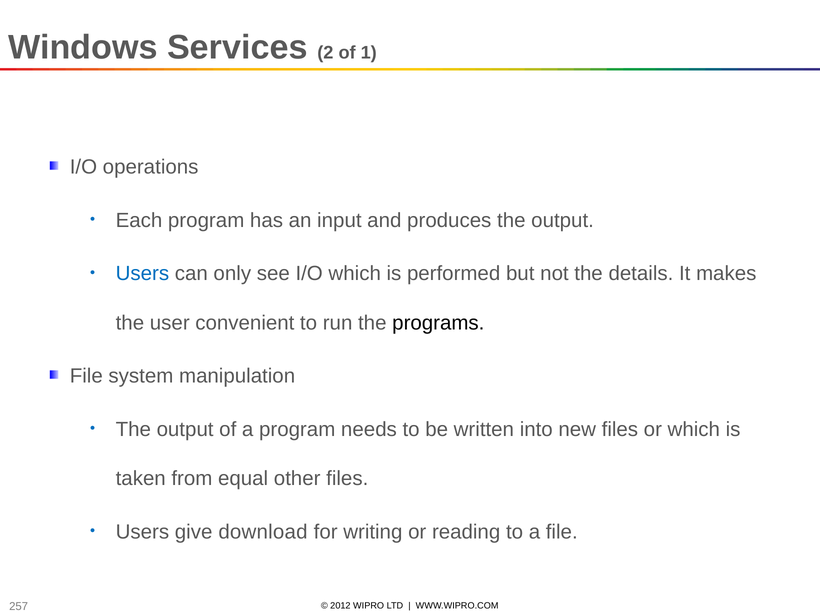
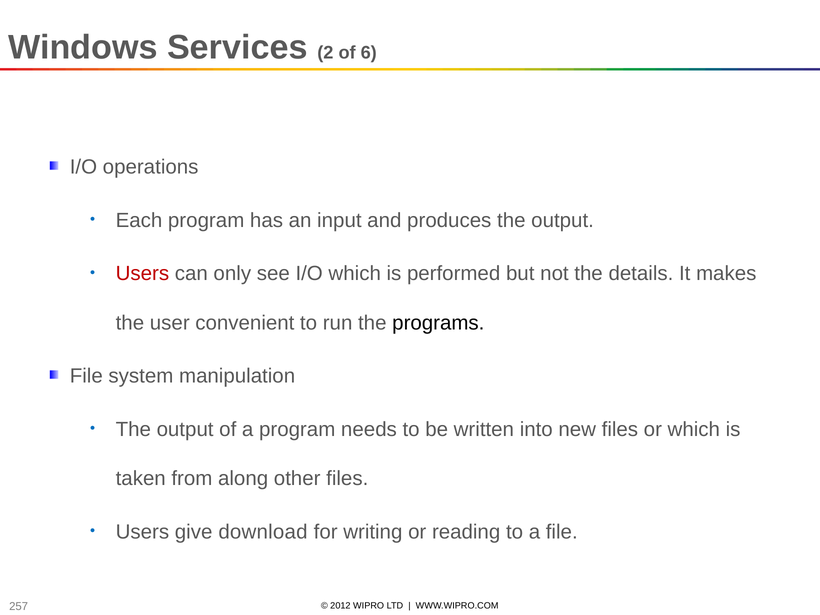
1: 1 -> 6
Users at (142, 274) colour: blue -> red
equal: equal -> along
